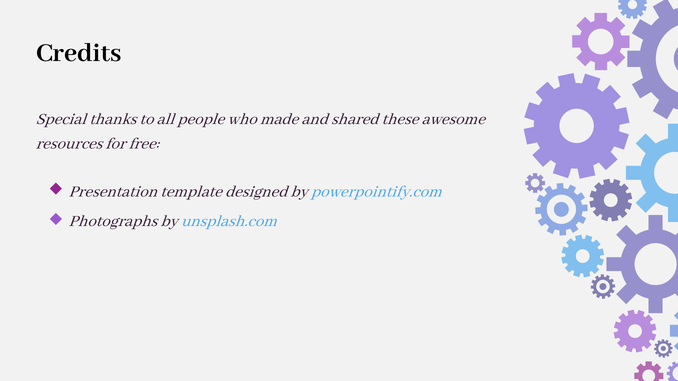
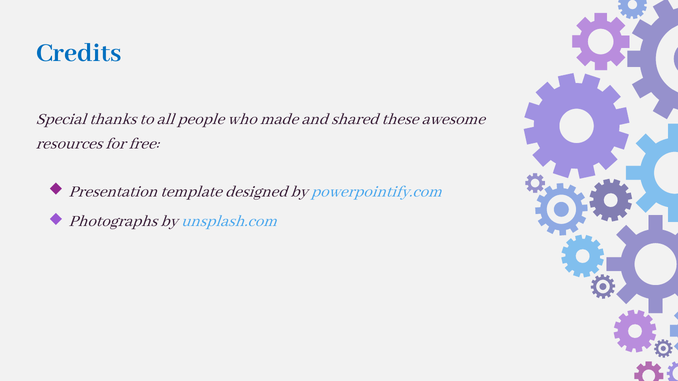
Credits colour: black -> blue
